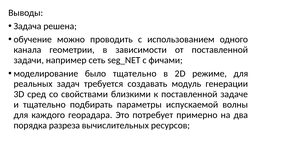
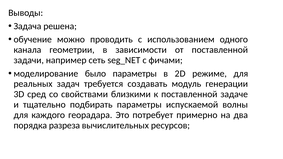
было тщательно: тщательно -> параметры
